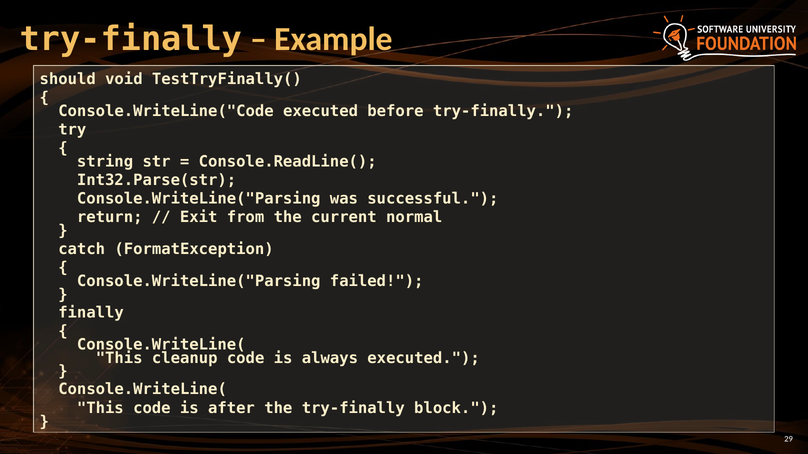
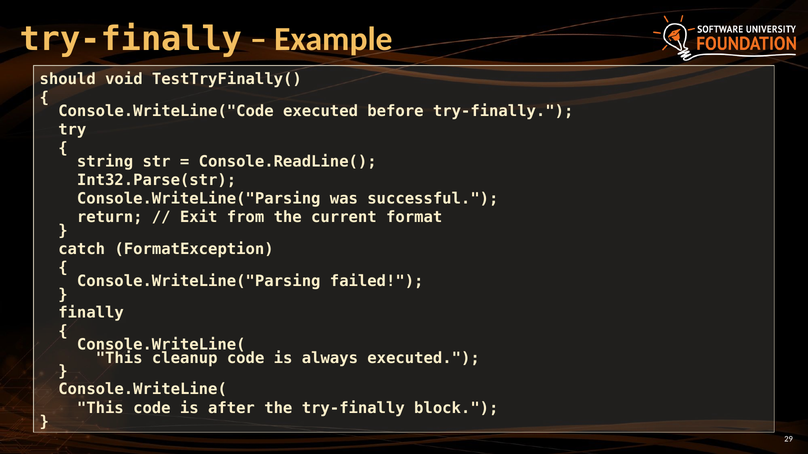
normal: normal -> format
